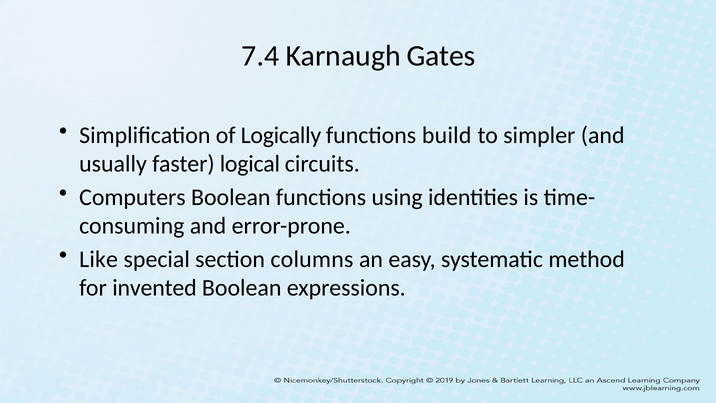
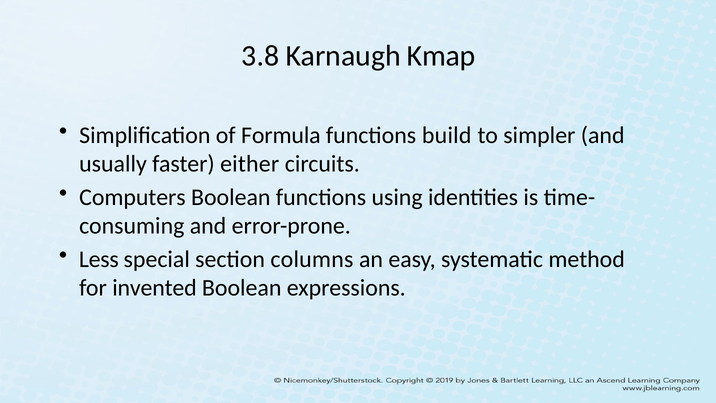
7.4: 7.4 -> 3.8
Gates: Gates -> Kmap
Logically: Logically -> Formula
logical: logical -> either
Like: Like -> Less
